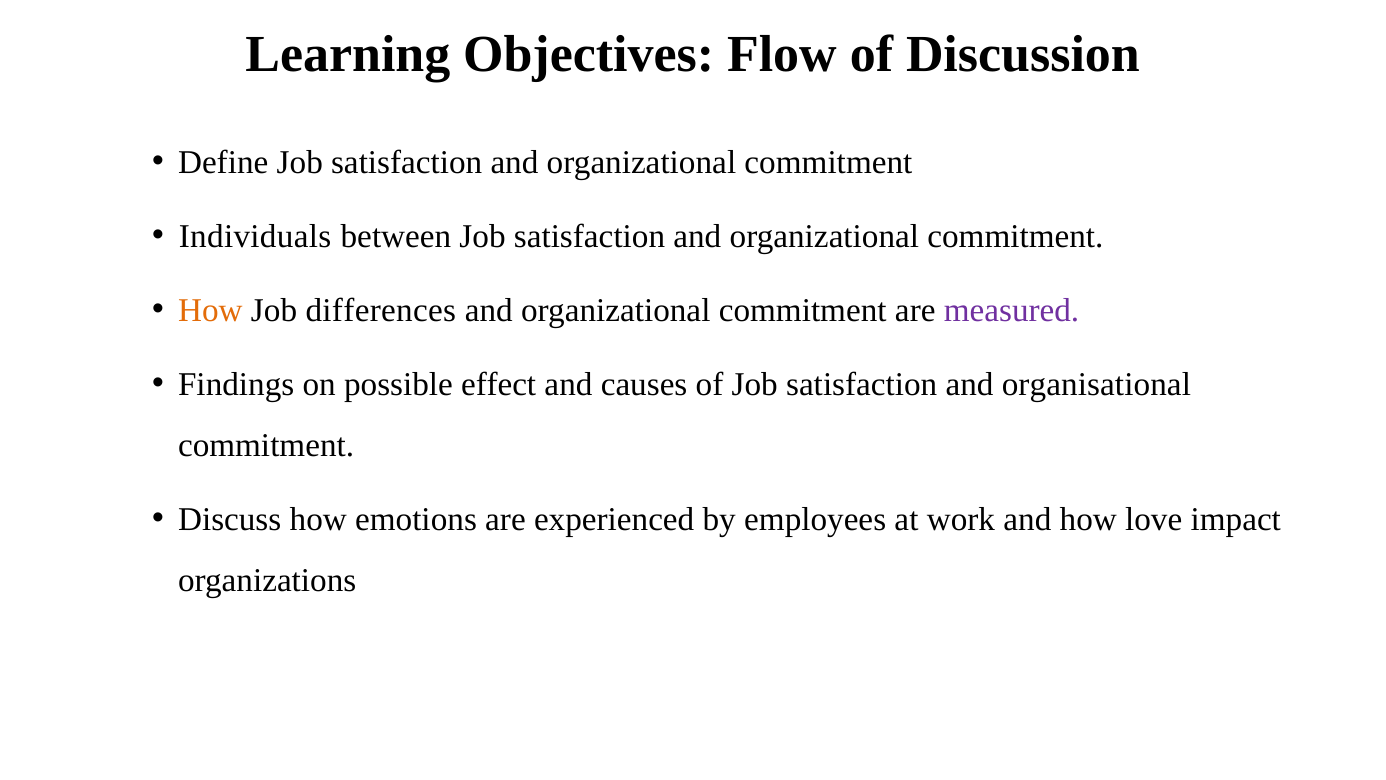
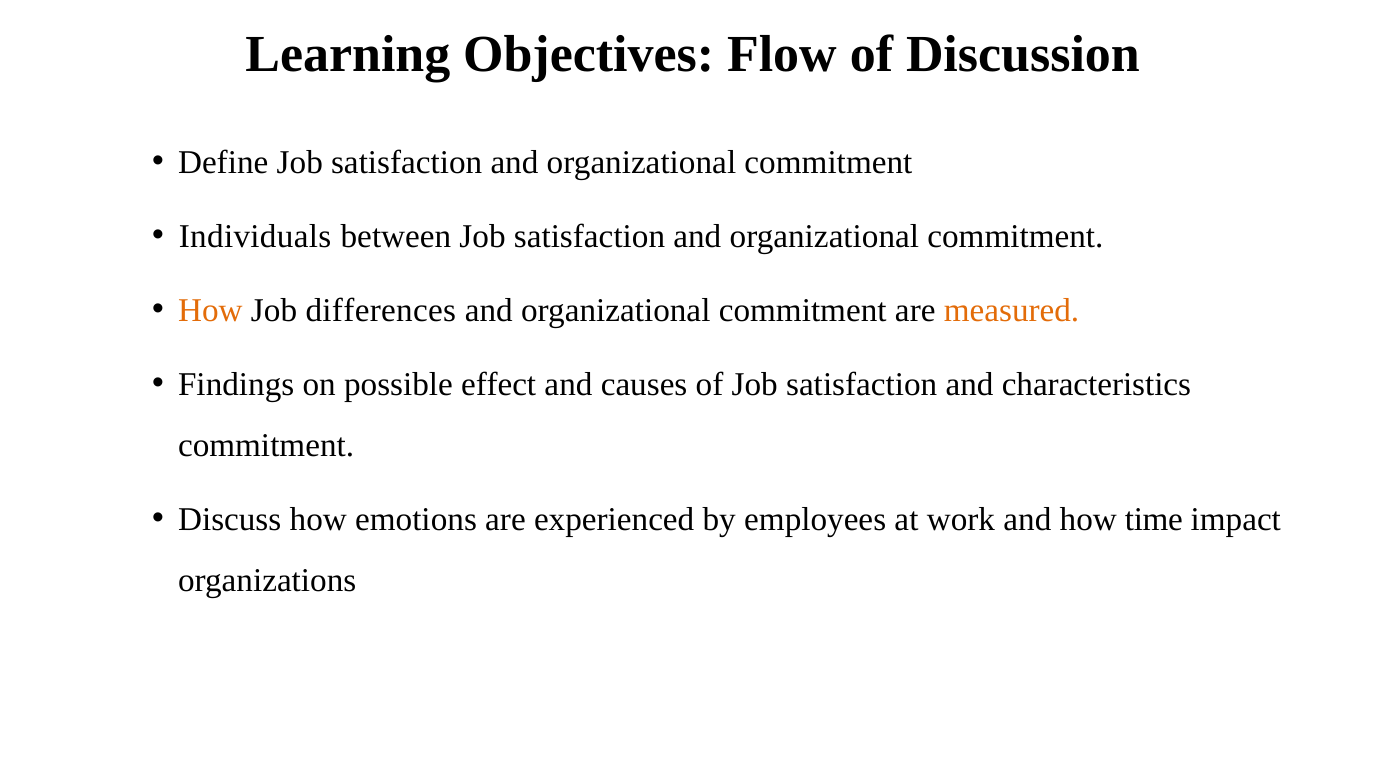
measured colour: purple -> orange
organisational: organisational -> characteristics
love: love -> time
